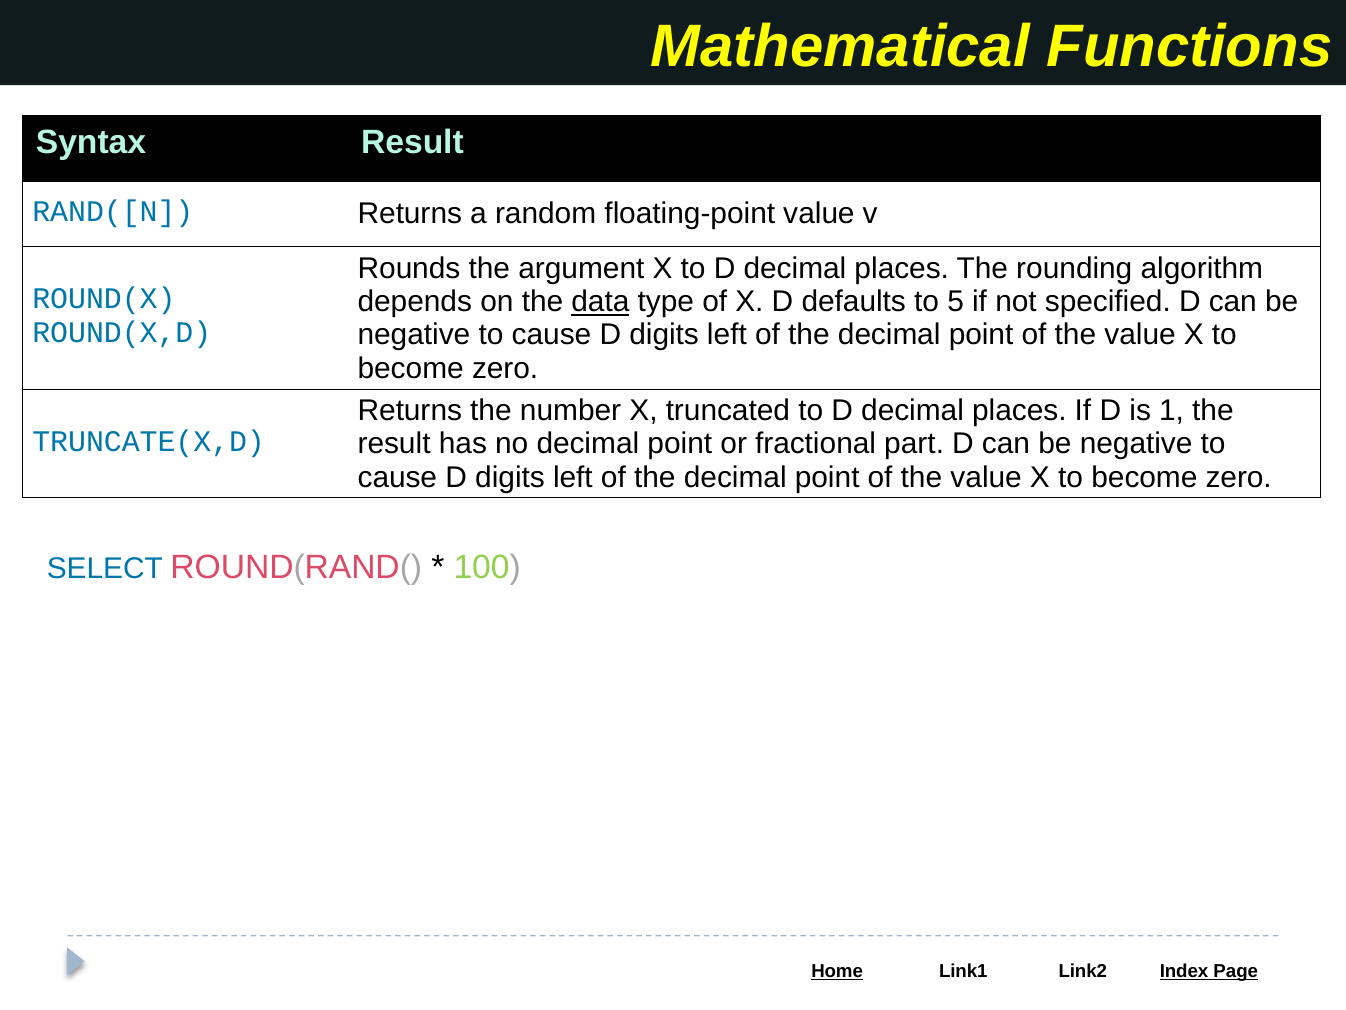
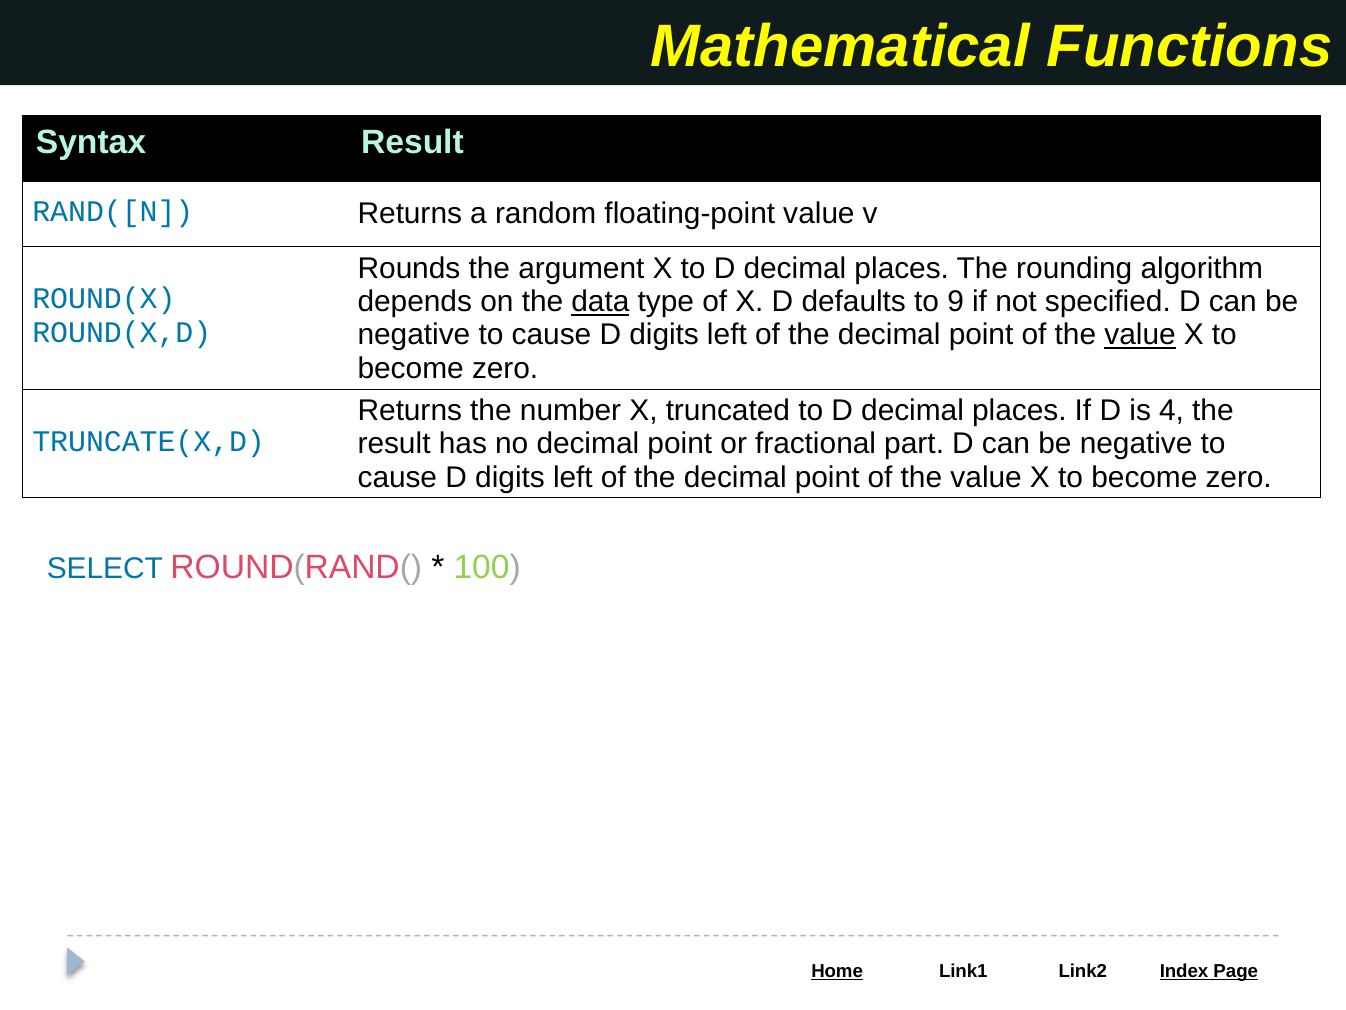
5: 5 -> 9
value at (1140, 335) underline: none -> present
1: 1 -> 4
